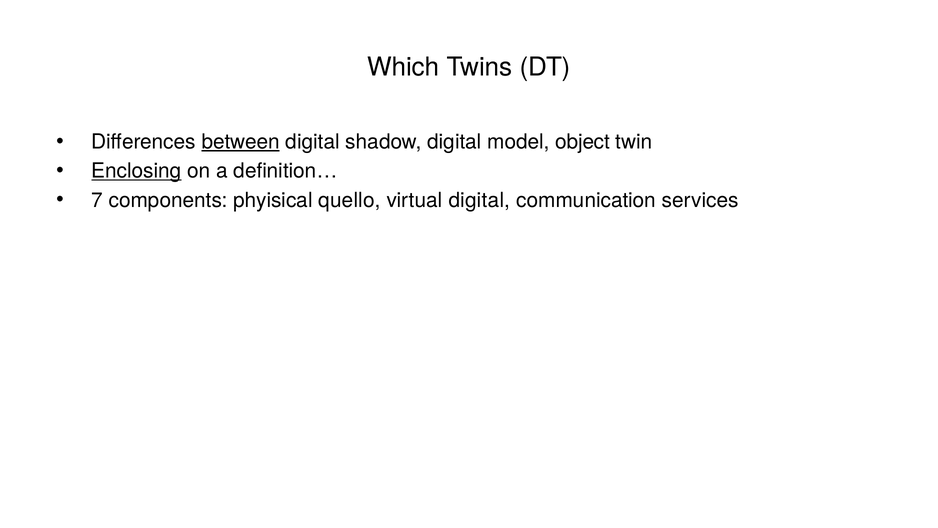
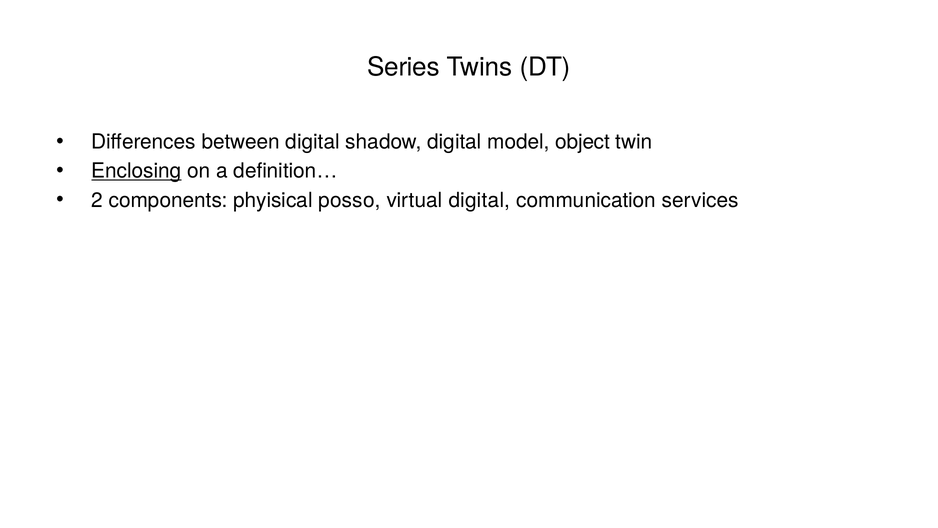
Which: Which -> Series
between underline: present -> none
7: 7 -> 2
quello: quello -> posso
